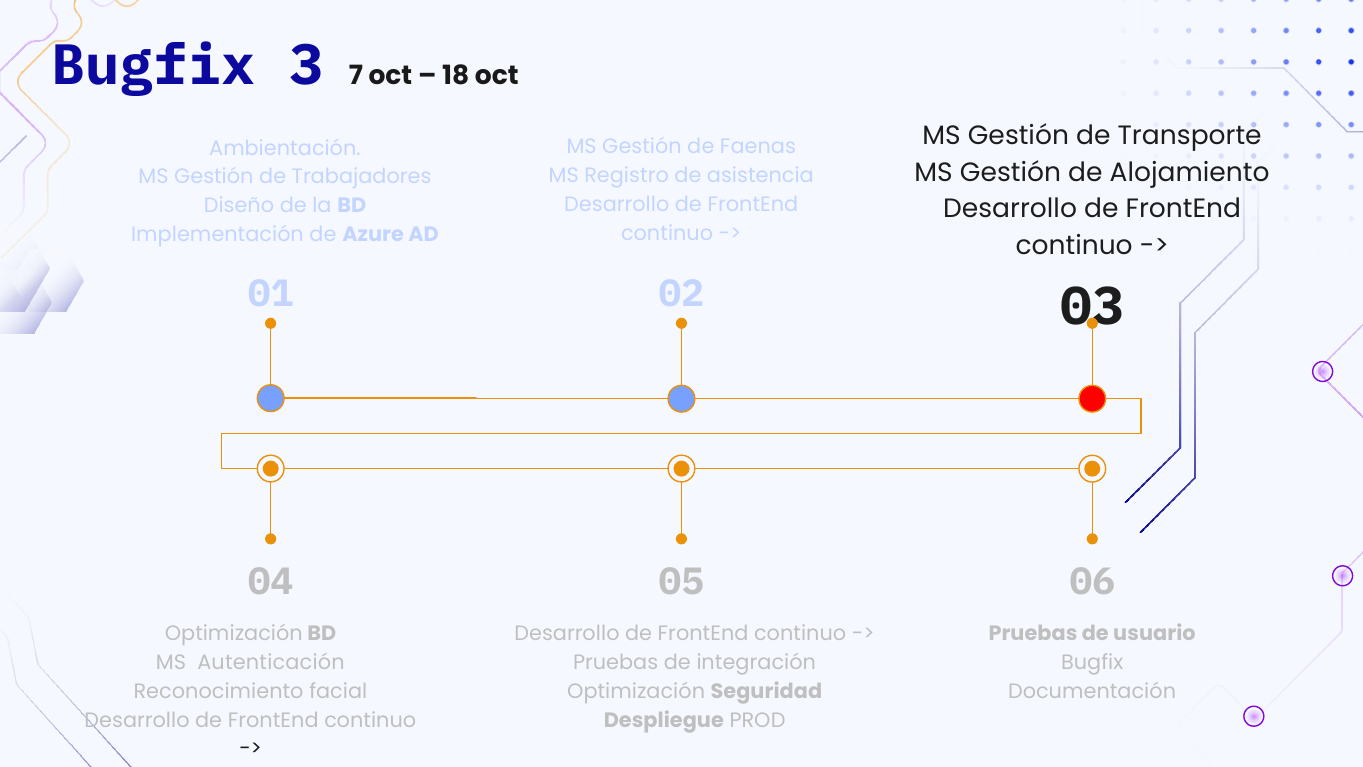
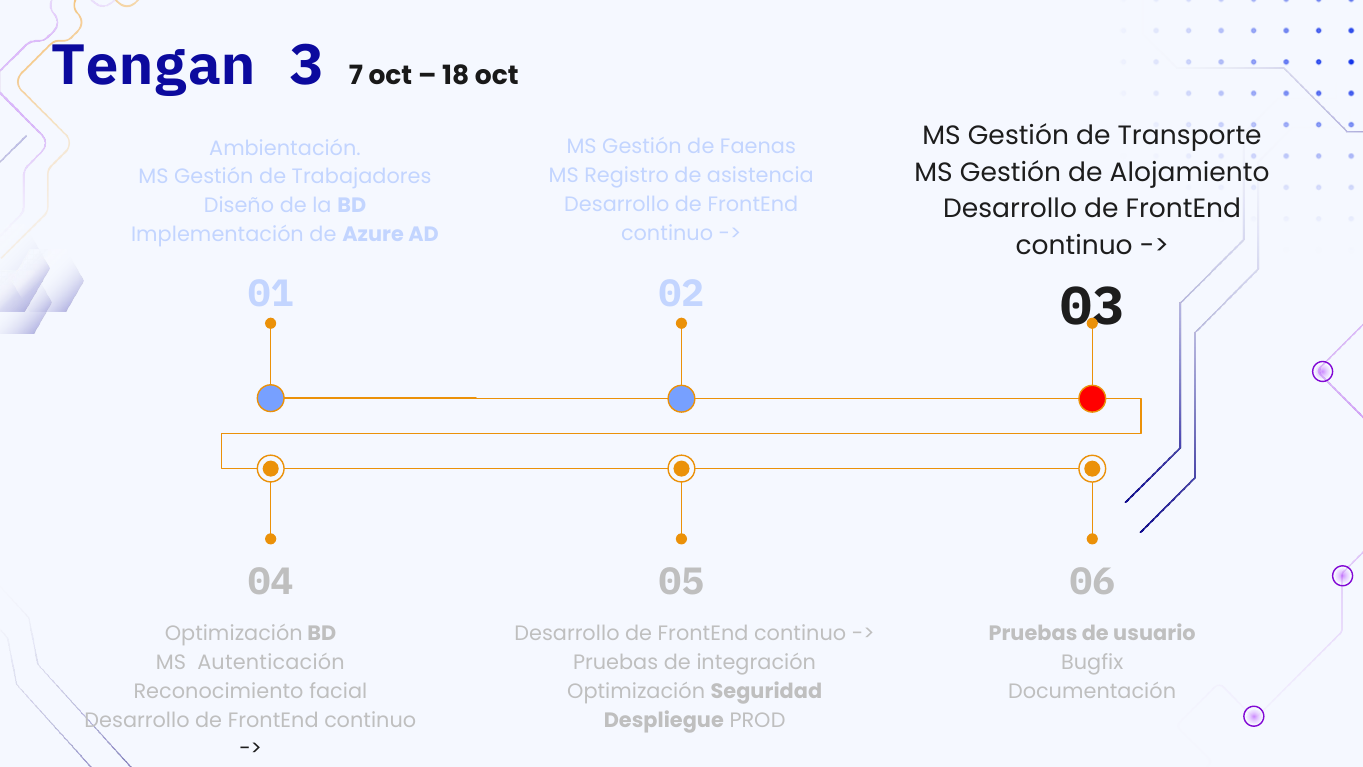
Bugfix at (154, 66): Bugfix -> Tengan
